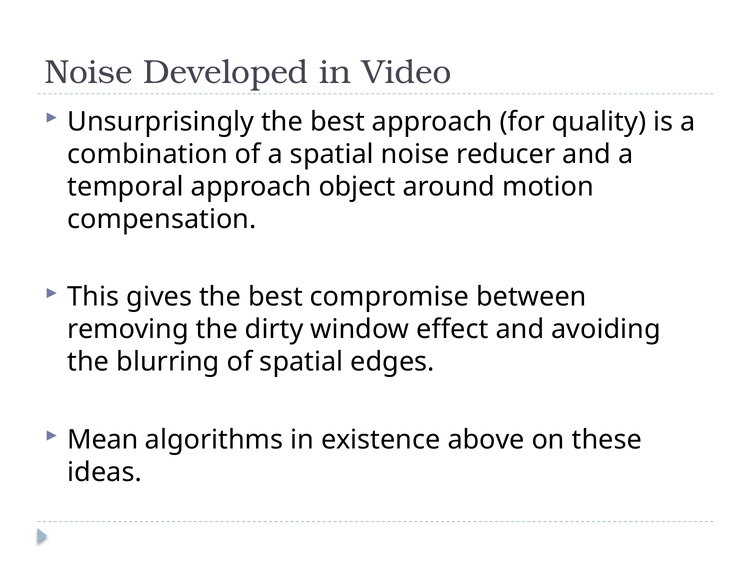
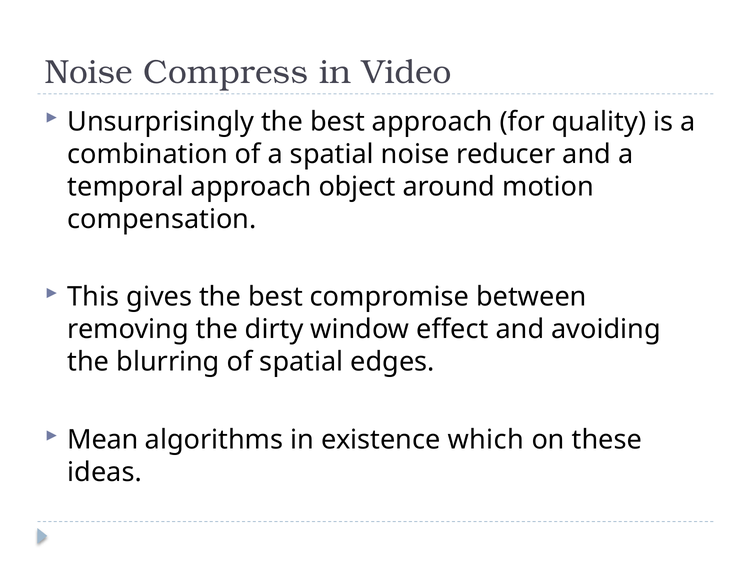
Developed: Developed -> Compress
above: above -> which
